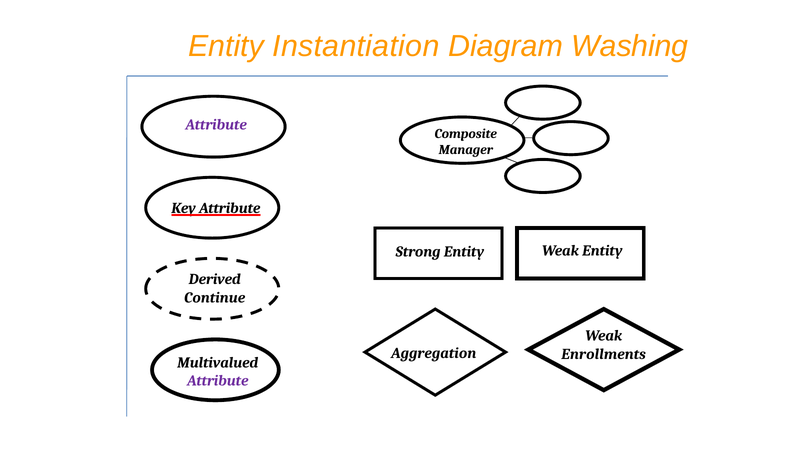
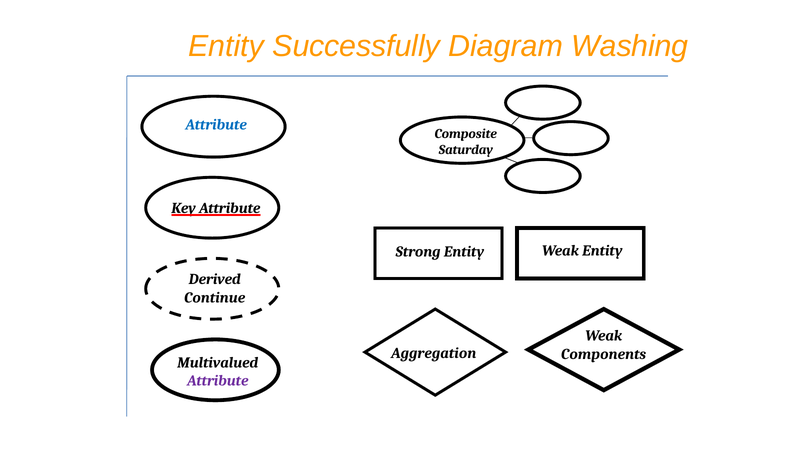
Instantiation: Instantiation -> Successfully
Attribute at (216, 125) colour: purple -> blue
Manager: Manager -> Saturday
Enrollments: Enrollments -> Components
